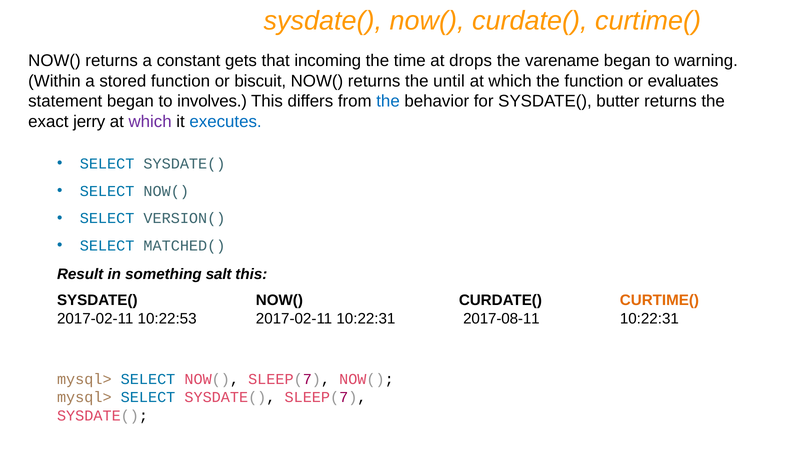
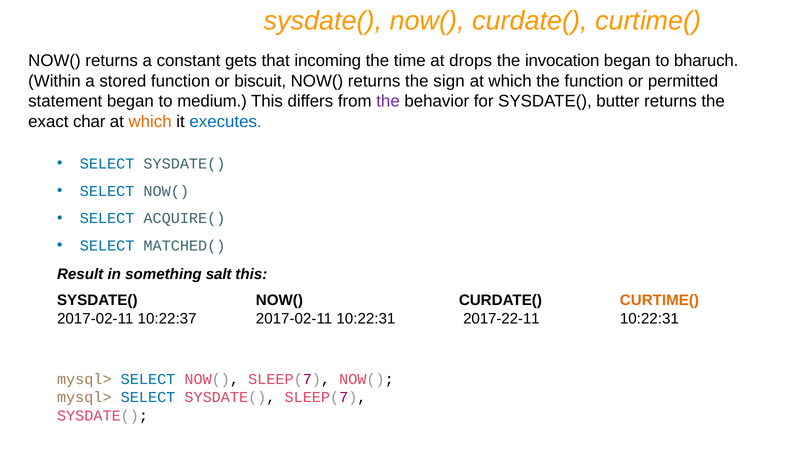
varename: varename -> invocation
warning: warning -> bharuch
until: until -> sign
evaluates: evaluates -> permitted
involves: involves -> medium
the at (388, 101) colour: blue -> purple
jerry: jerry -> char
which at (150, 122) colour: purple -> orange
VERSION(: VERSION( -> ACQUIRE(
10:22:53: 10:22:53 -> 10:22:37
2017-08-11: 2017-08-11 -> 2017-22-11
